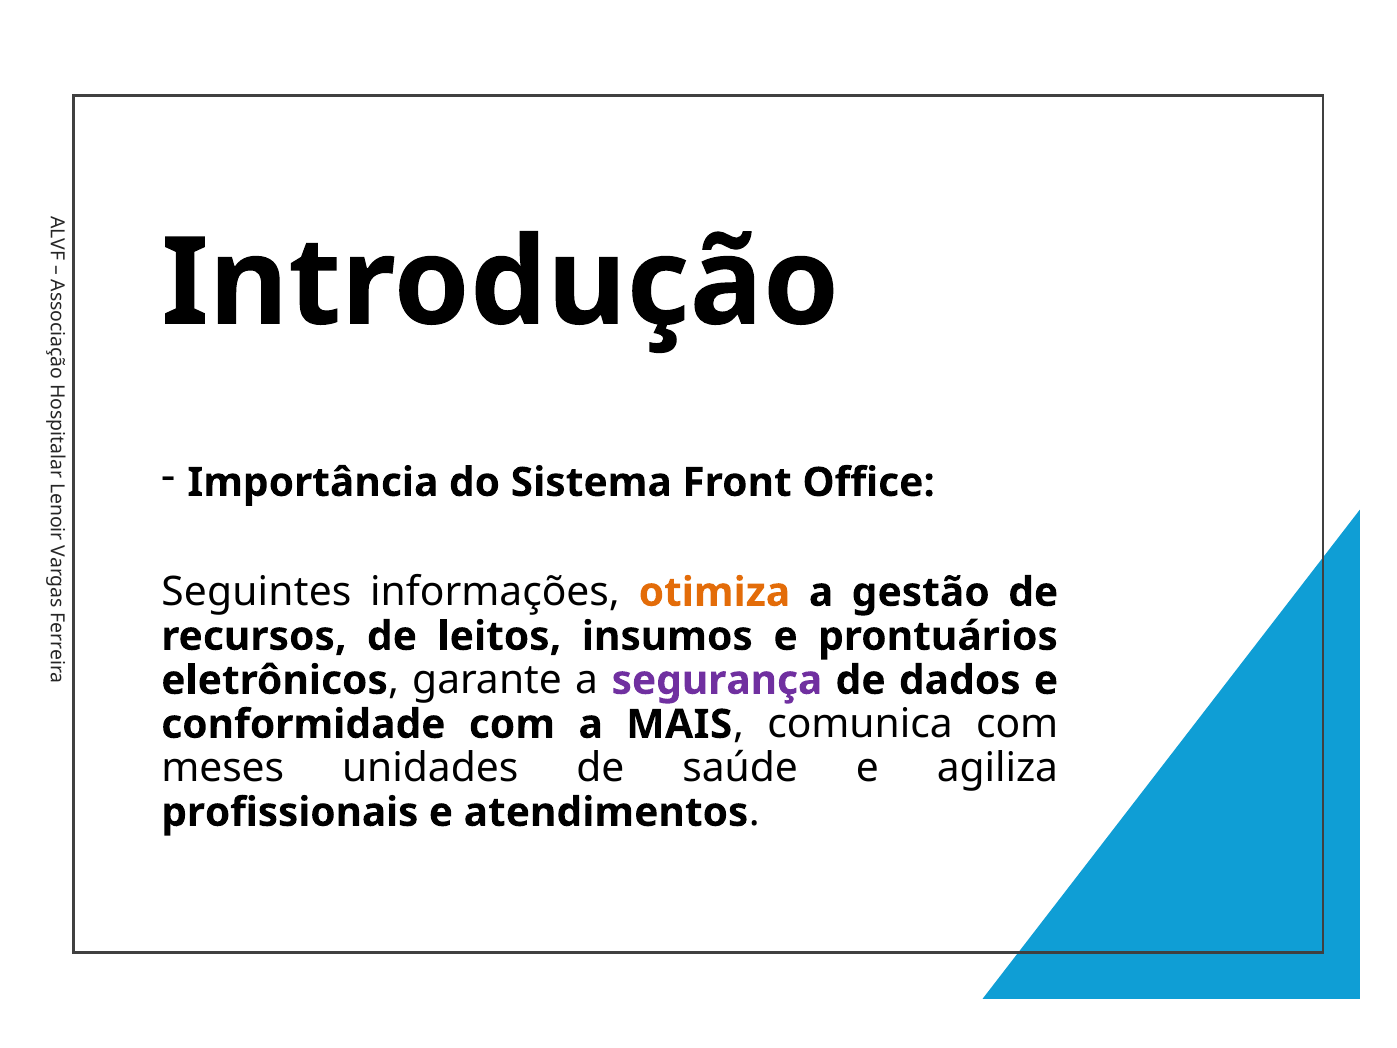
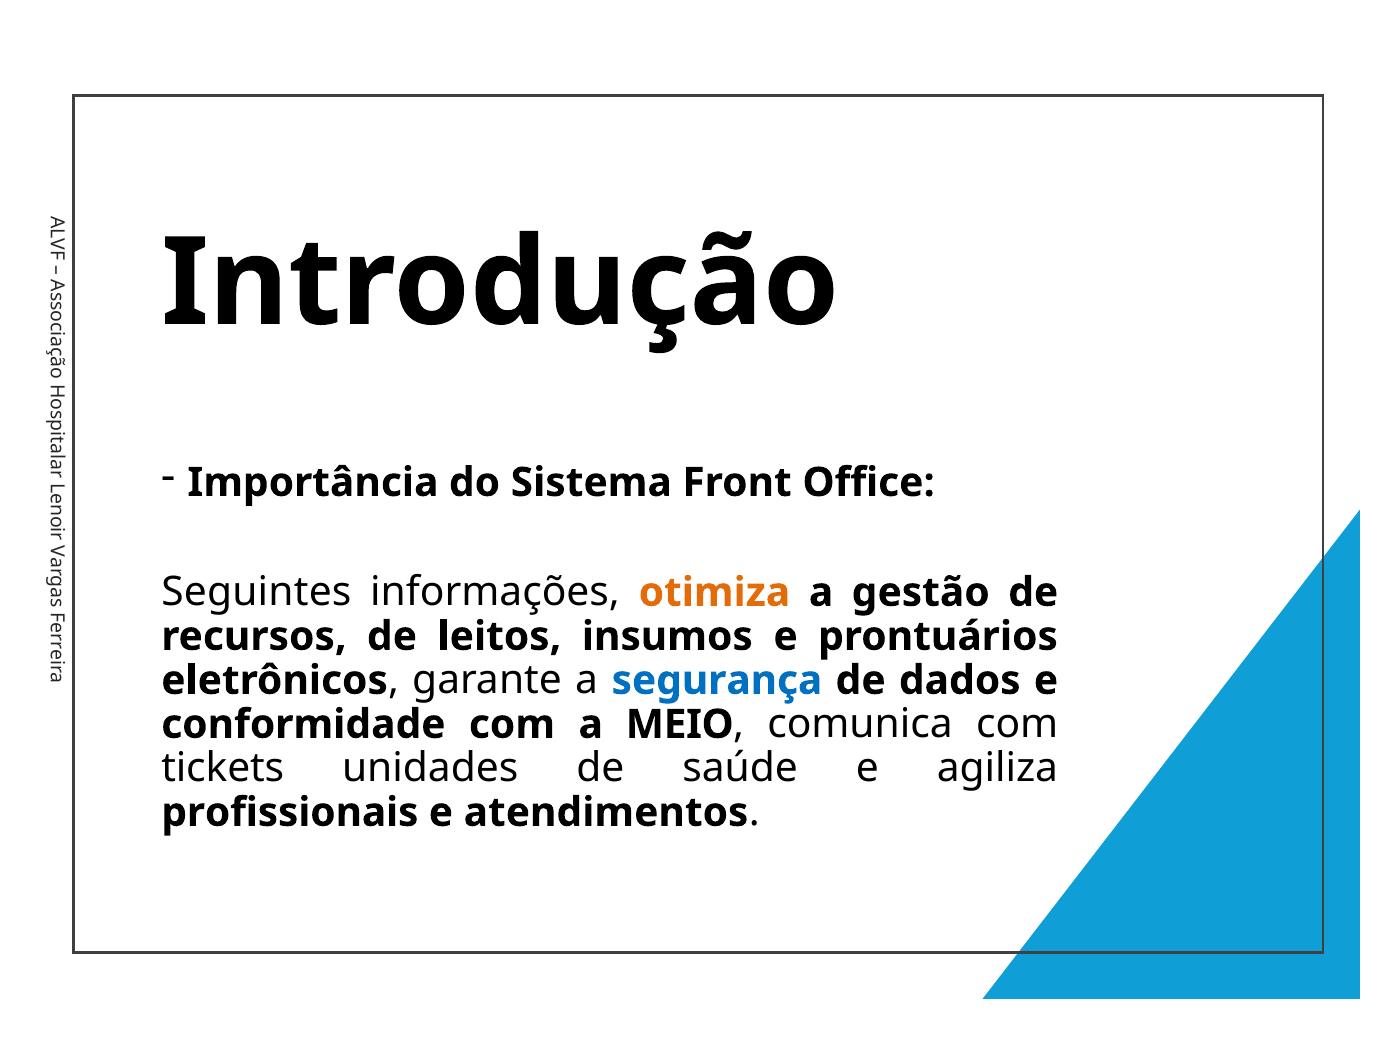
segurança colour: purple -> blue
MAIS: MAIS -> MEIO
meses: meses -> tickets
